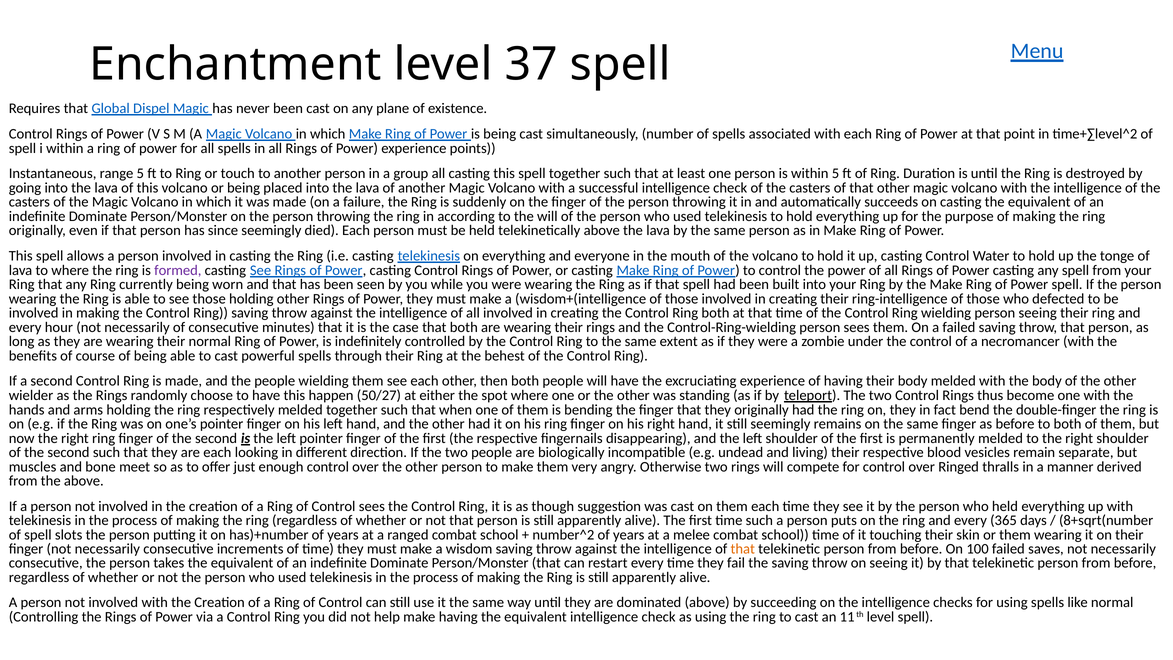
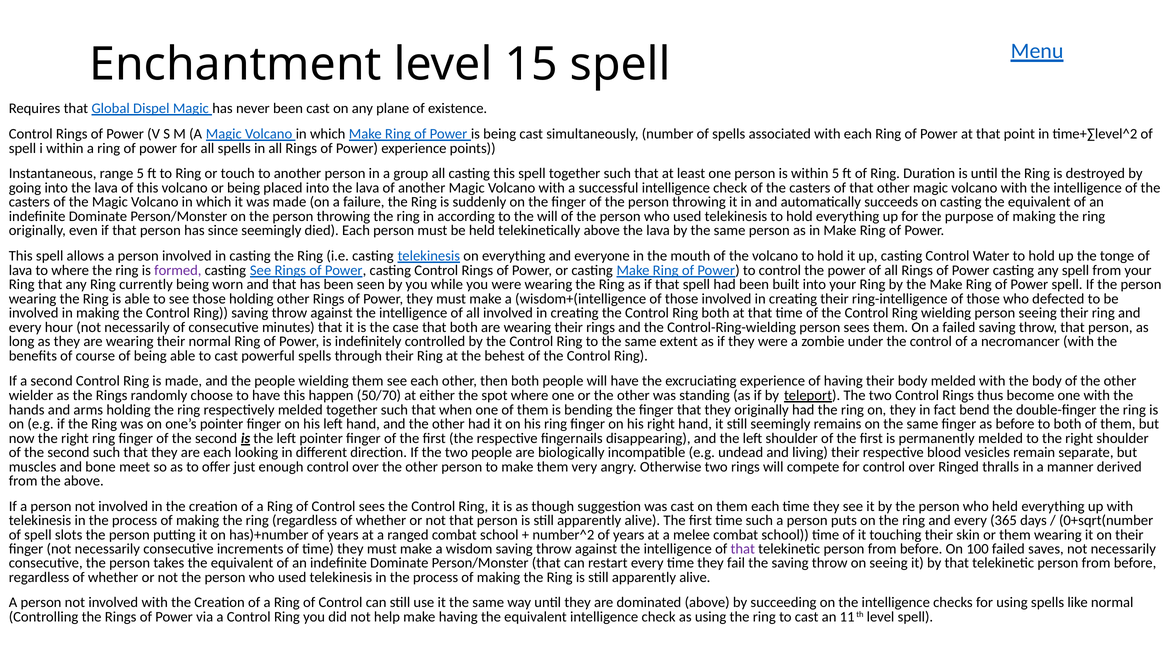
37: 37 -> 15
50/27: 50/27 -> 50/70
8+sqrt(number: 8+sqrt(number -> 0+sqrt(number
that at (743, 549) colour: orange -> purple
